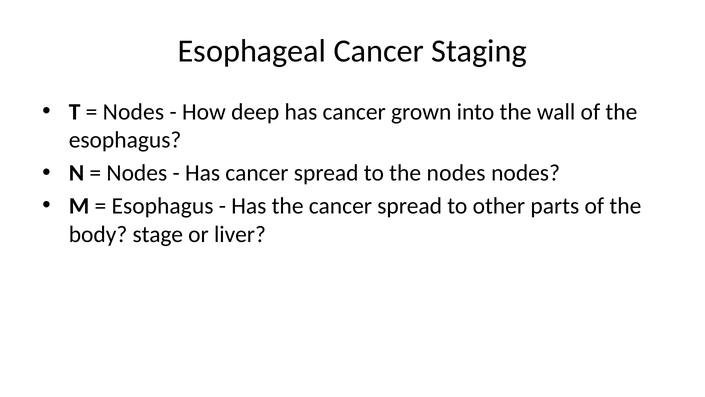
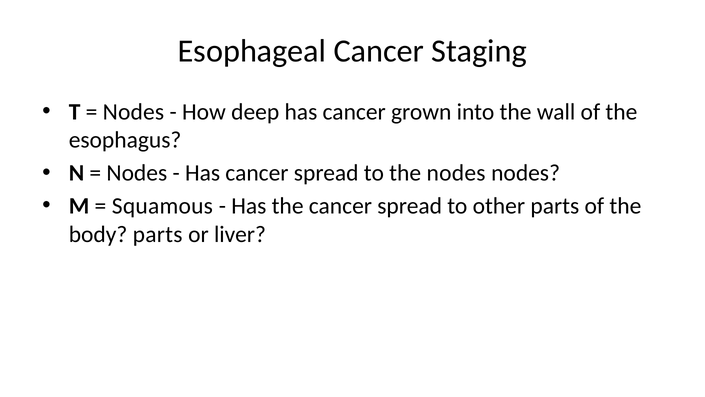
Esophagus at (162, 206): Esophagus -> Squamous
body stage: stage -> parts
